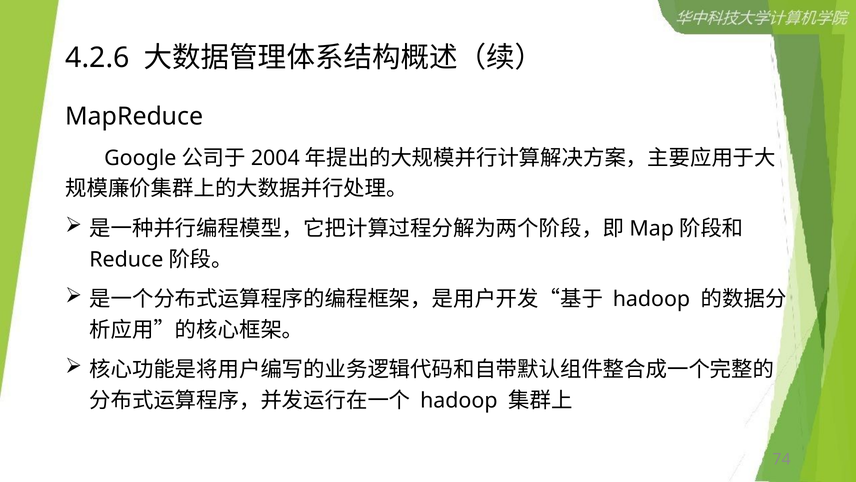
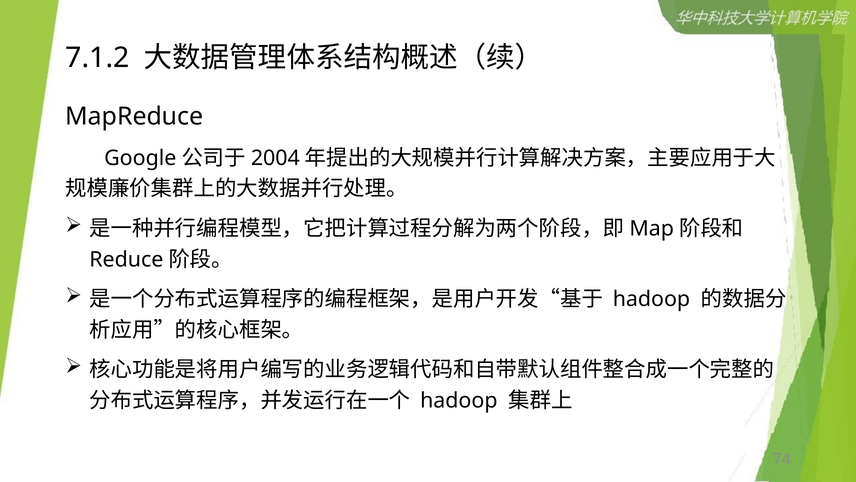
4.2.6: 4.2.6 -> 7.1.2
